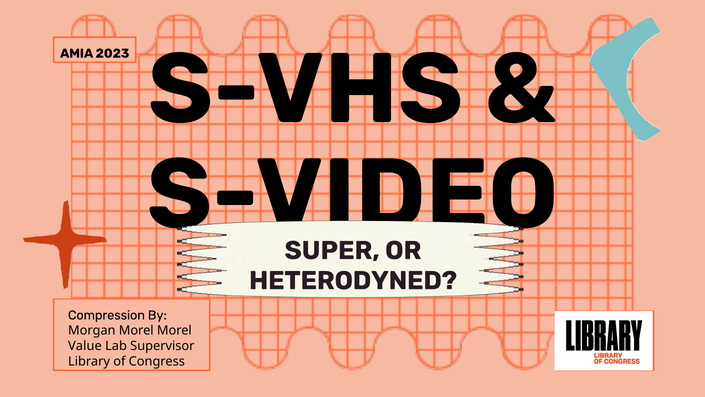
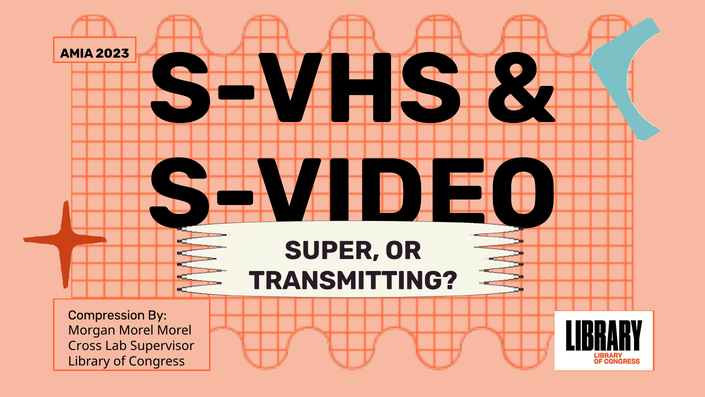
HETERODYNED: HETERODYNED -> TRANSMITTING
Value: Value -> Cross
